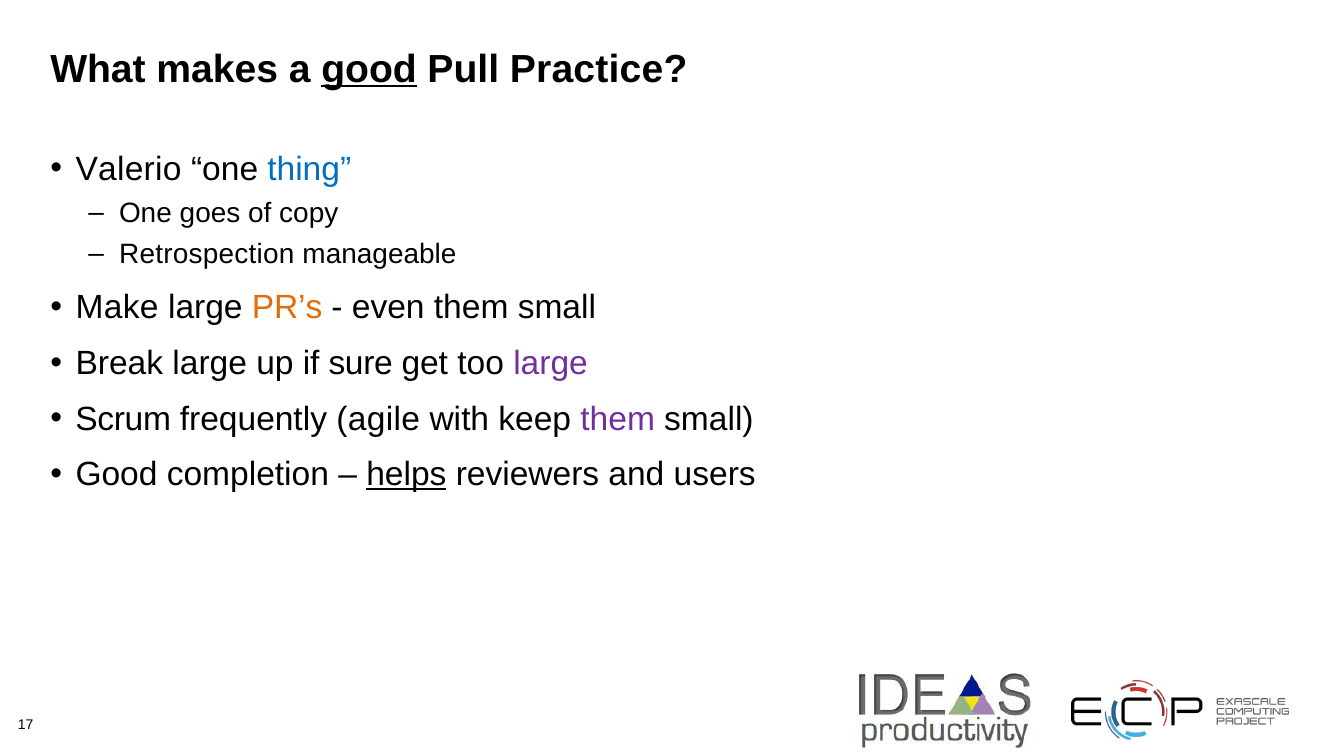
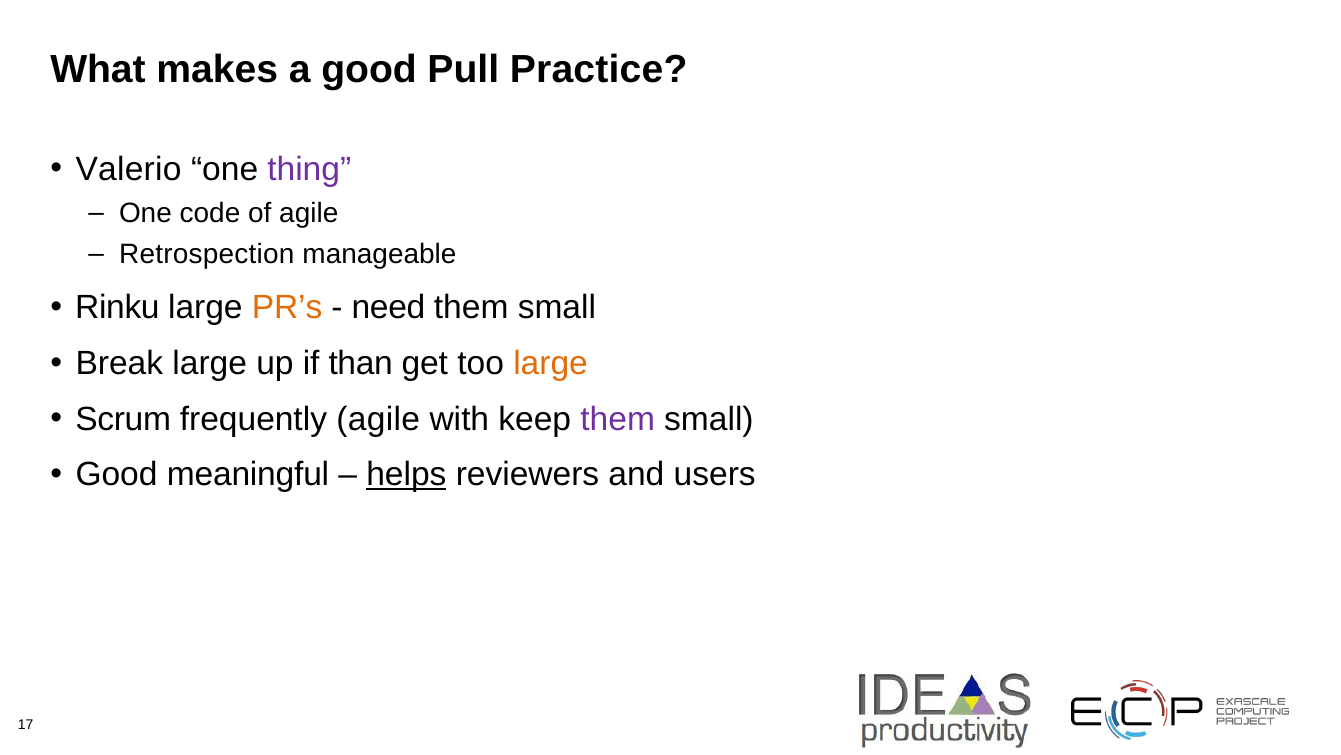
good at (369, 69) underline: present -> none
thing colour: blue -> purple
goes: goes -> code
of copy: copy -> agile
Make: Make -> Rinku
even: even -> need
sure: sure -> than
large at (551, 363) colour: purple -> orange
completion: completion -> meaningful
